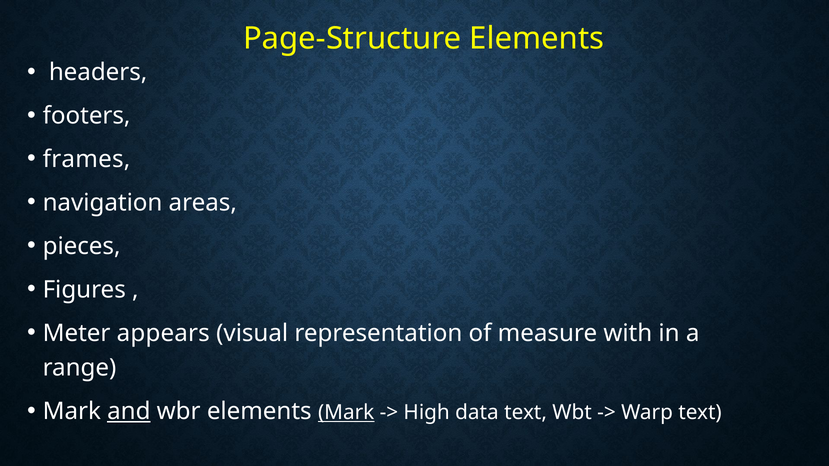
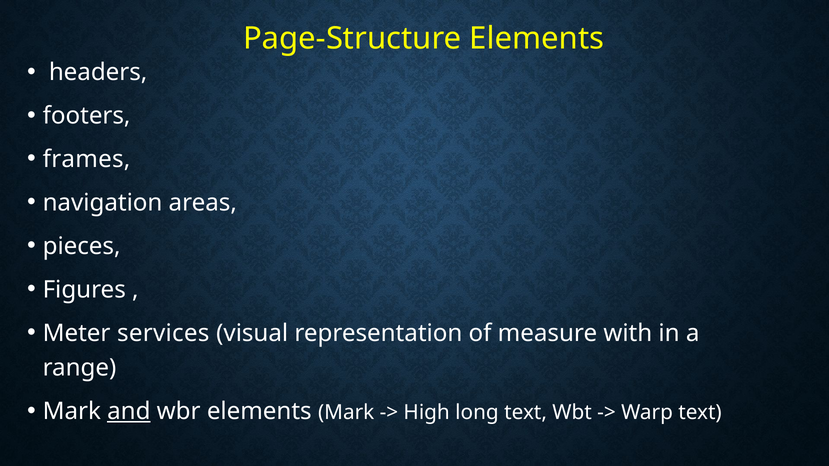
appears: appears -> services
Mark at (346, 413) underline: present -> none
data: data -> long
